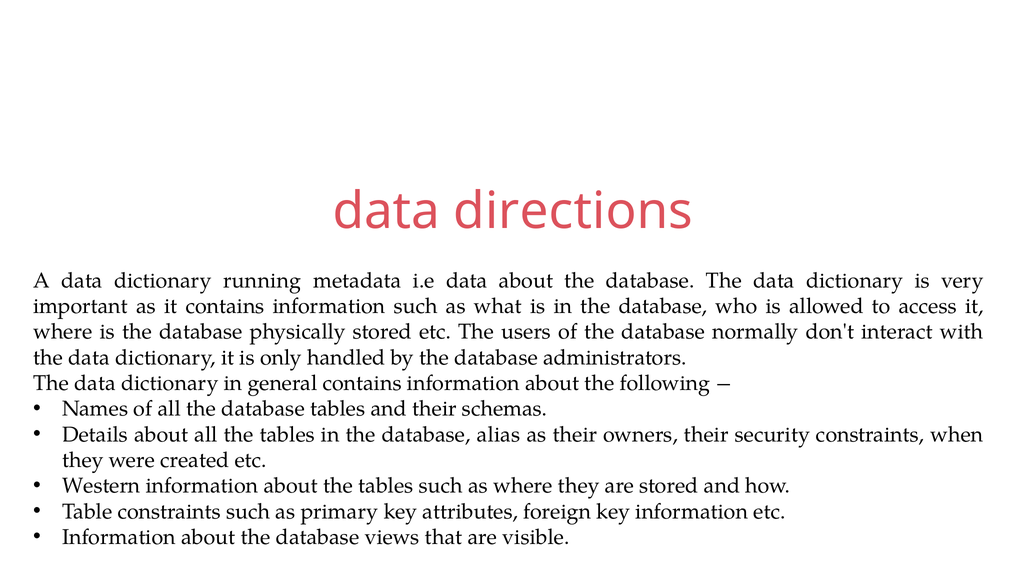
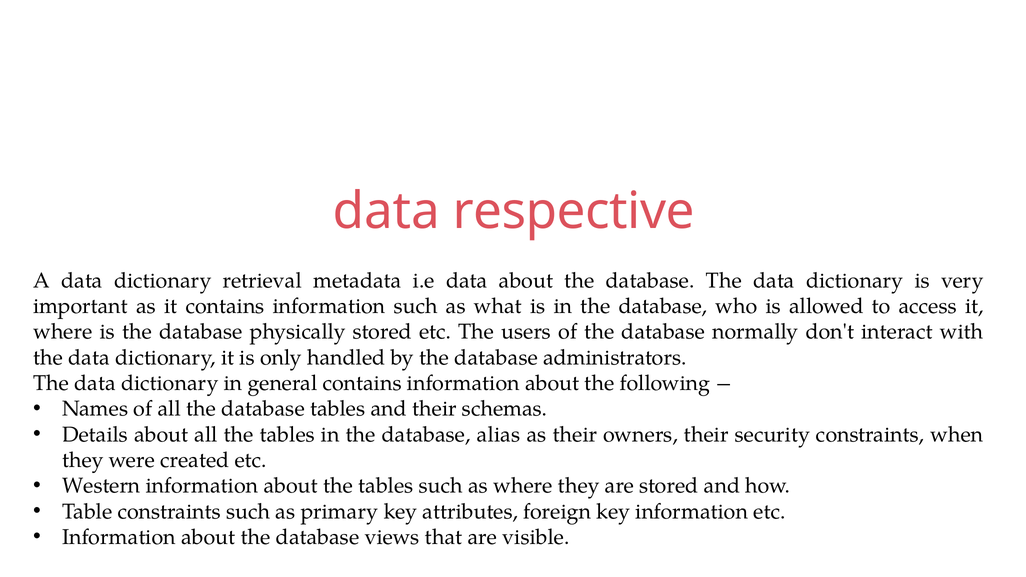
directions: directions -> respective
running: running -> retrieval
